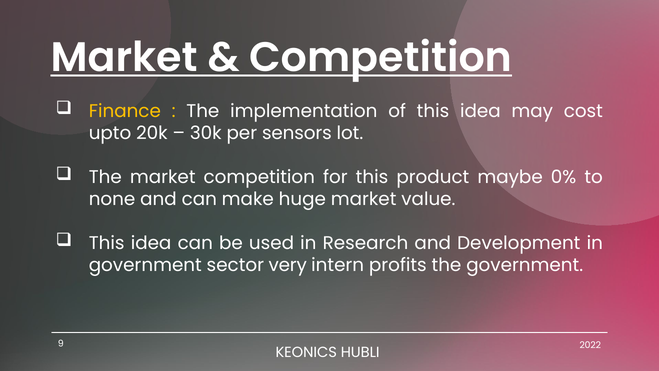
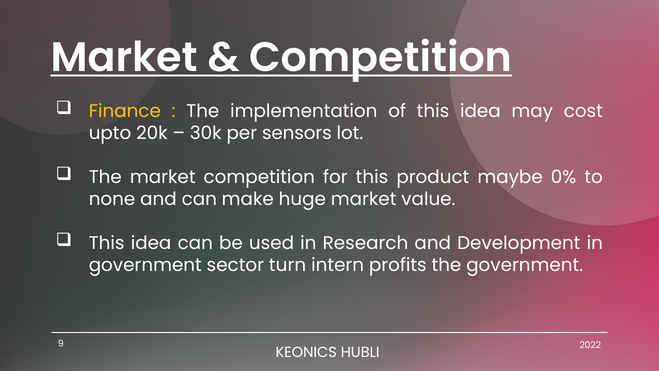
very: very -> turn
